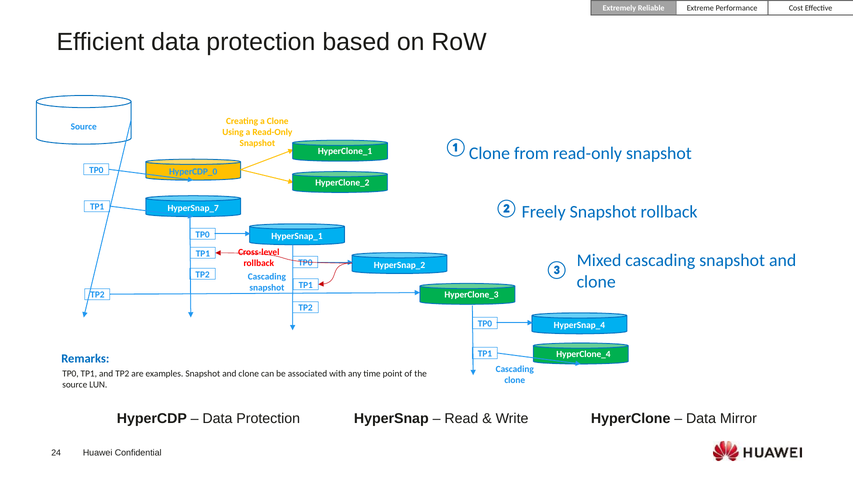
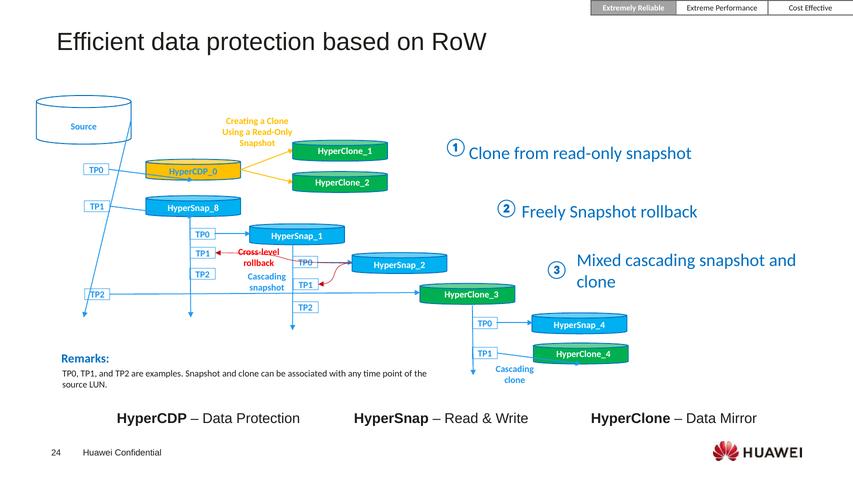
HyperSnap_7: HyperSnap_7 -> HyperSnap_8
